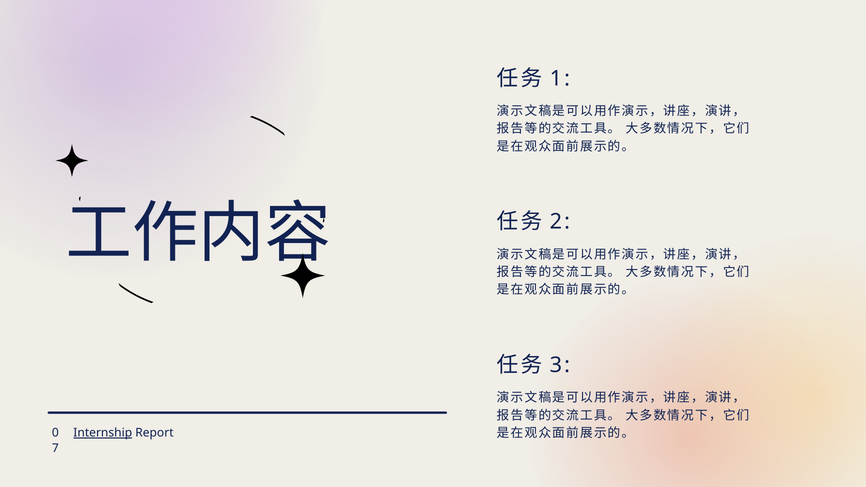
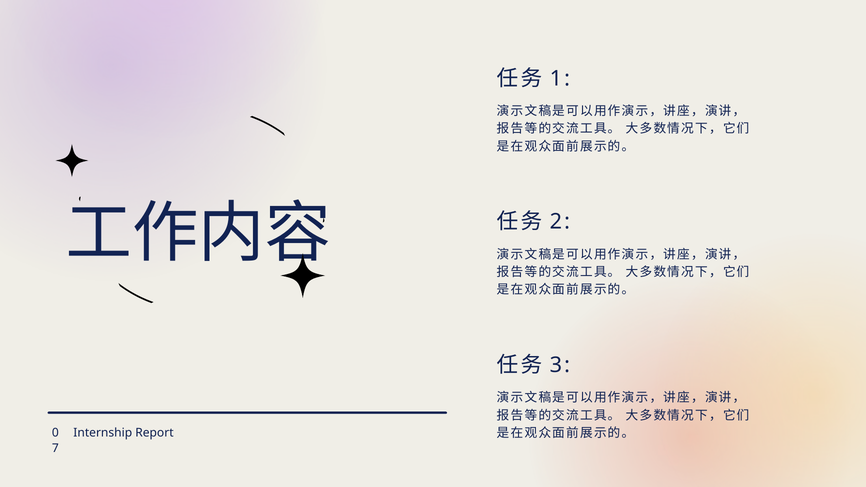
Internship underline: present -> none
